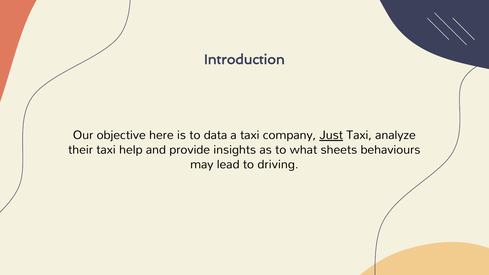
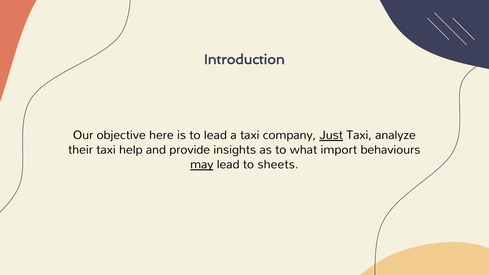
to data: data -> lead
sheets: sheets -> import
may underline: none -> present
driving: driving -> sheets
